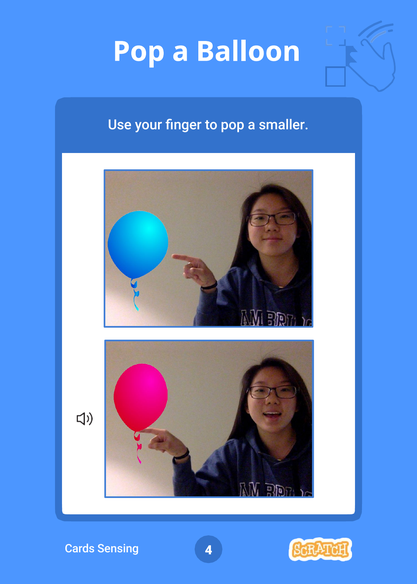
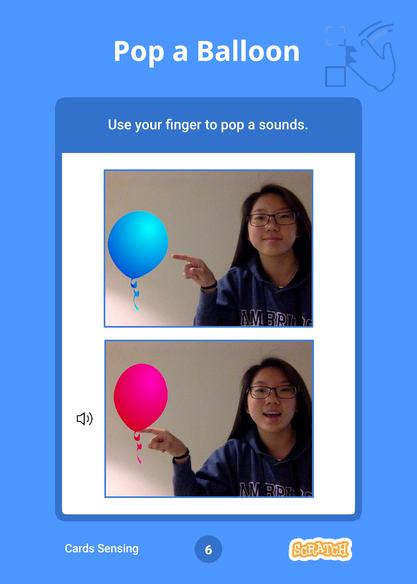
smaller: smaller -> sounds
4: 4 -> 6
